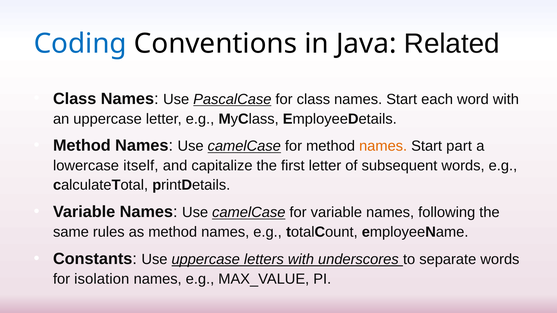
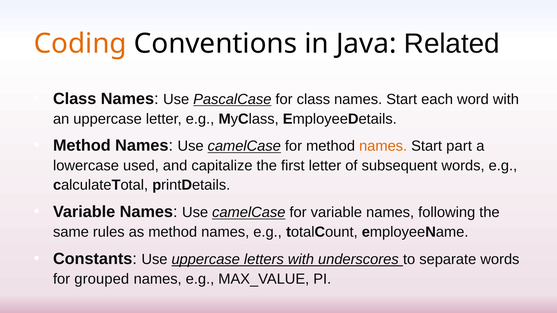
Coding colour: blue -> orange
itself: itself -> used
isolation: isolation -> grouped
